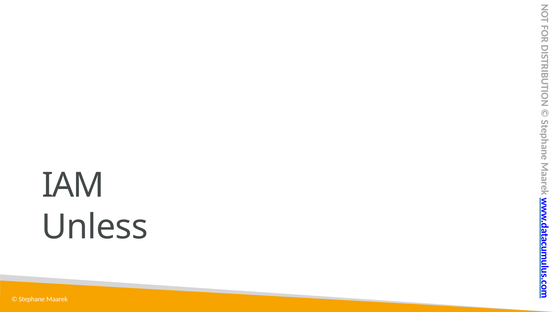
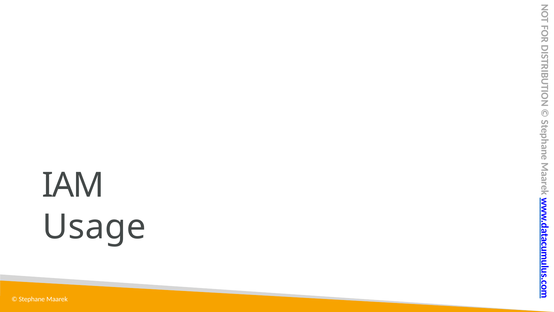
Unless: Unless -> Usage
